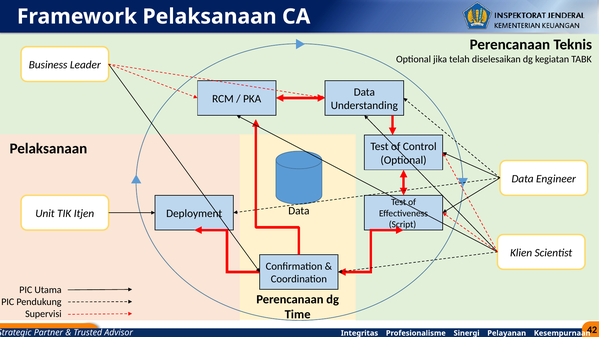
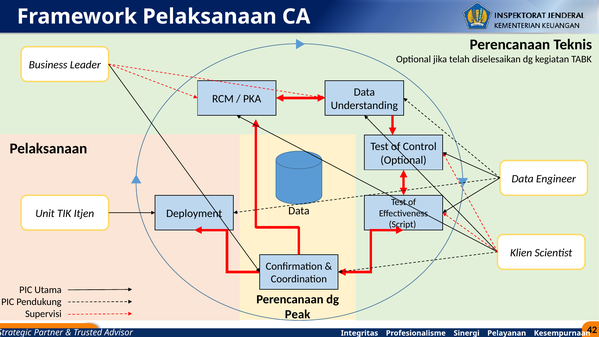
Time: Time -> Peak
